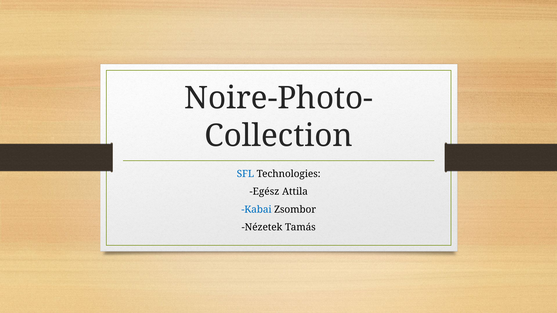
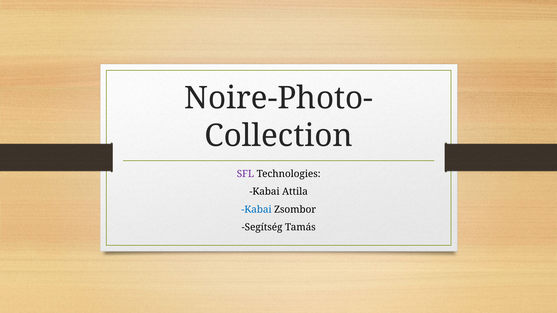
SFL colour: blue -> purple
Egész at (264, 192): Egész -> Kabai
Nézetek: Nézetek -> Segítség
